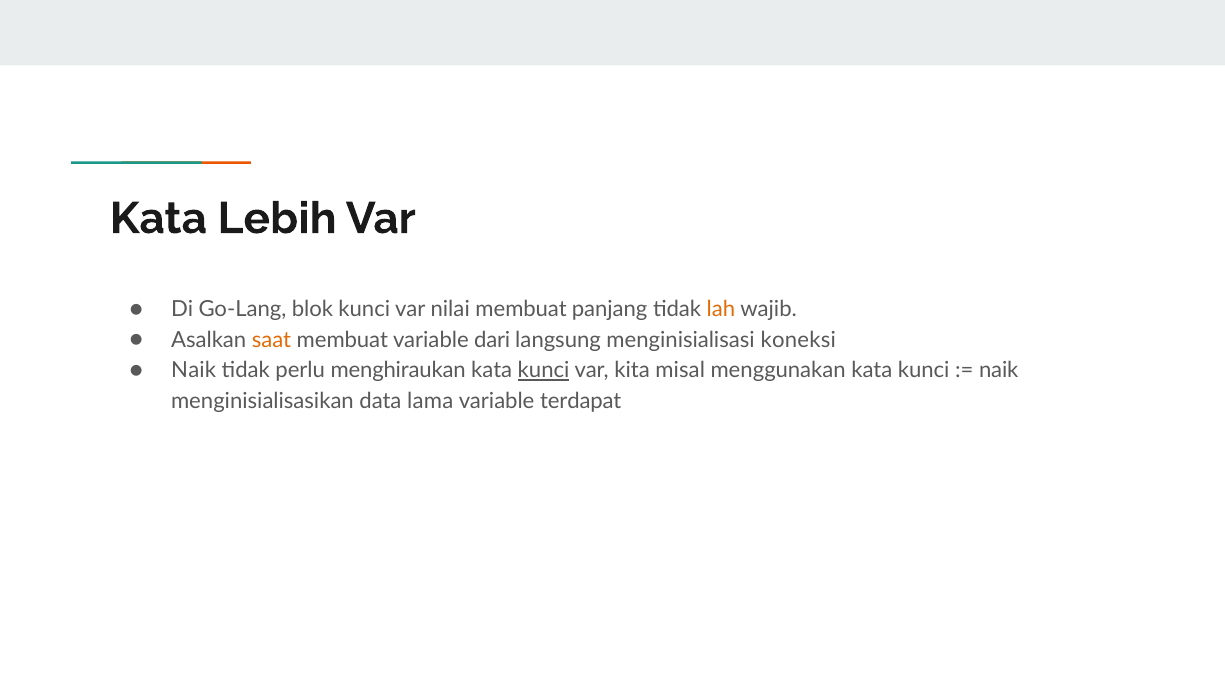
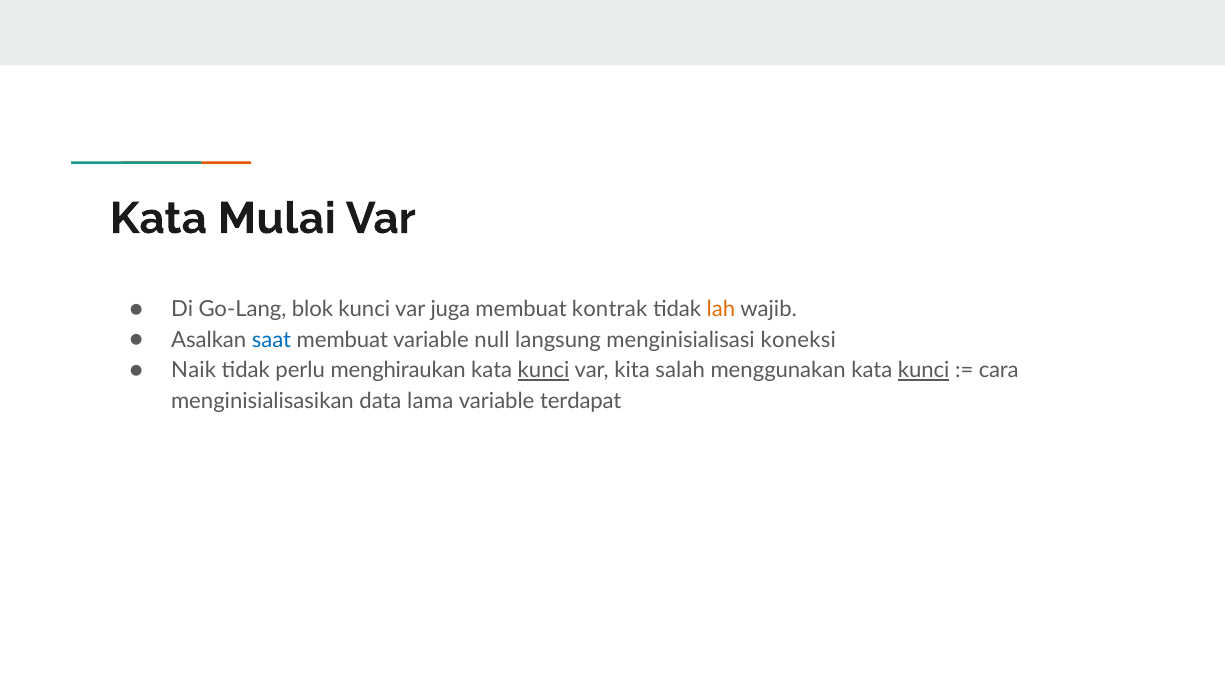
Lebih: Lebih -> Mulai
nilai: nilai -> juga
panjang: panjang -> kontrak
saat colour: orange -> blue
dari: dari -> null
misal: misal -> salah
kunci at (924, 371) underline: none -> present
naik at (999, 371): naik -> cara
